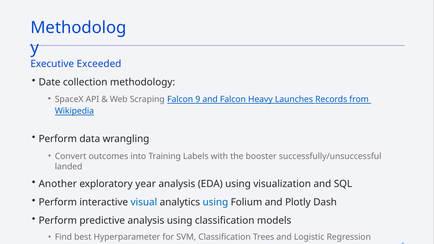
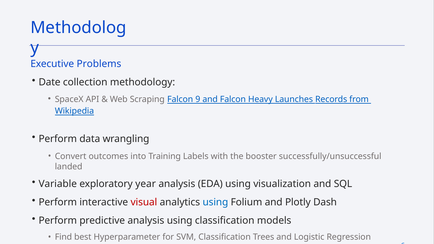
Exceeded: Exceeded -> Problems
Another: Another -> Variable
visual colour: blue -> red
